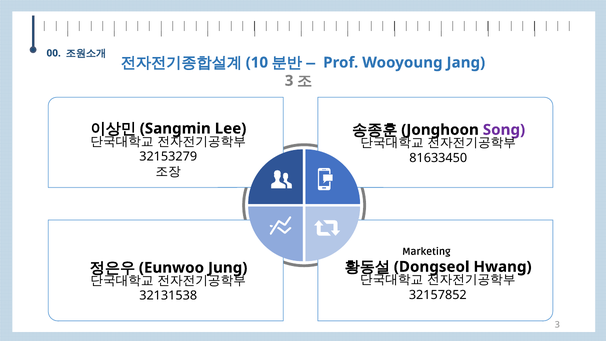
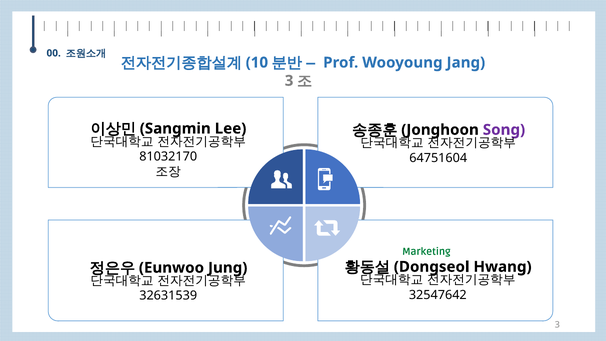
32153279: 32153279 -> 81032170
81633450: 81633450 -> 64751604
Marketing colour: black -> green
32157852: 32157852 -> 32547642
32131538: 32131538 -> 32631539
